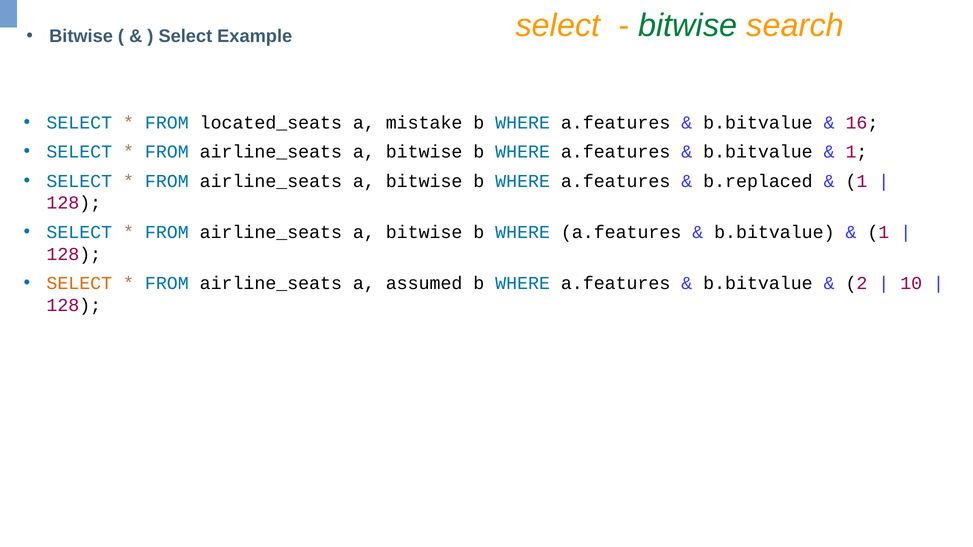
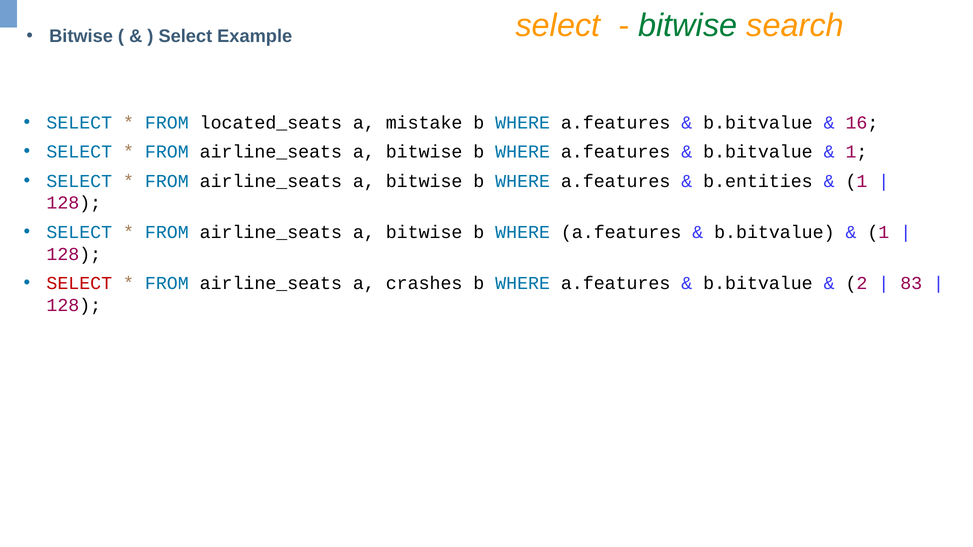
b.replaced: b.replaced -> b.entities
SELECT at (79, 283) colour: orange -> red
assumed: assumed -> crashes
10: 10 -> 83
